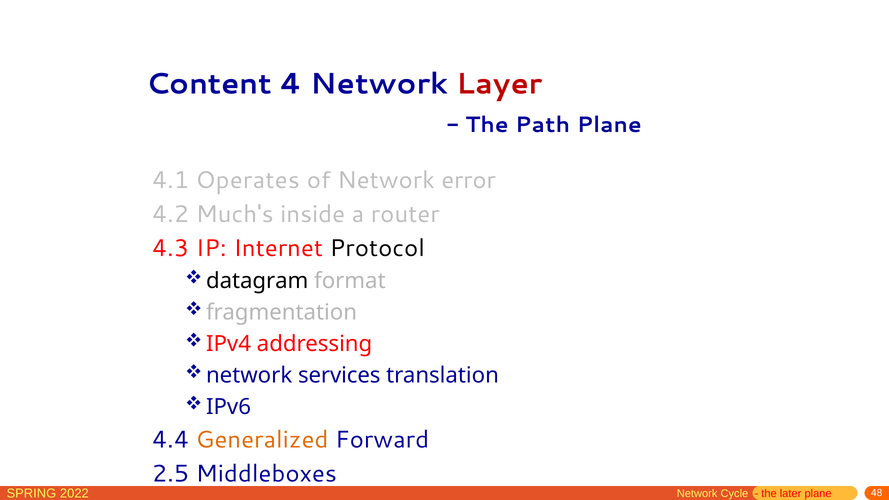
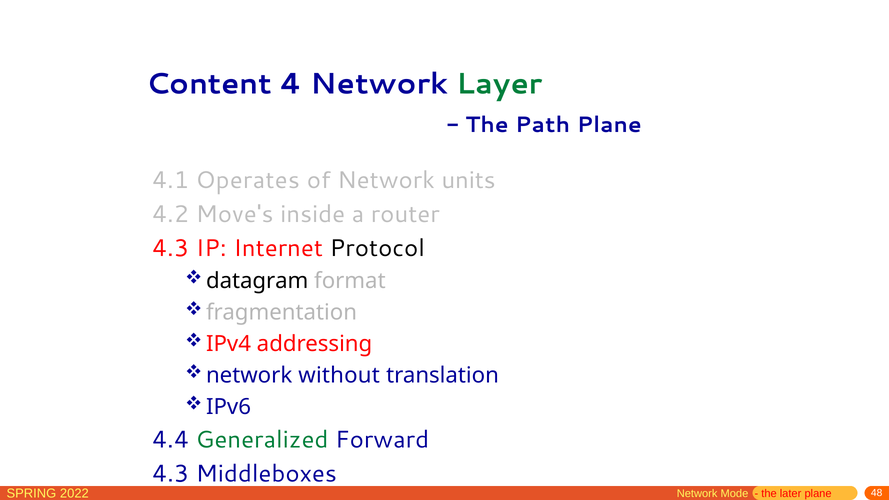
Layer colour: red -> green
error: error -> units
Much's: Much's -> Move's
services: services -> without
Generalized colour: orange -> green
2.5 at (170, 474): 2.5 -> 4.3
Cycle: Cycle -> Mode
